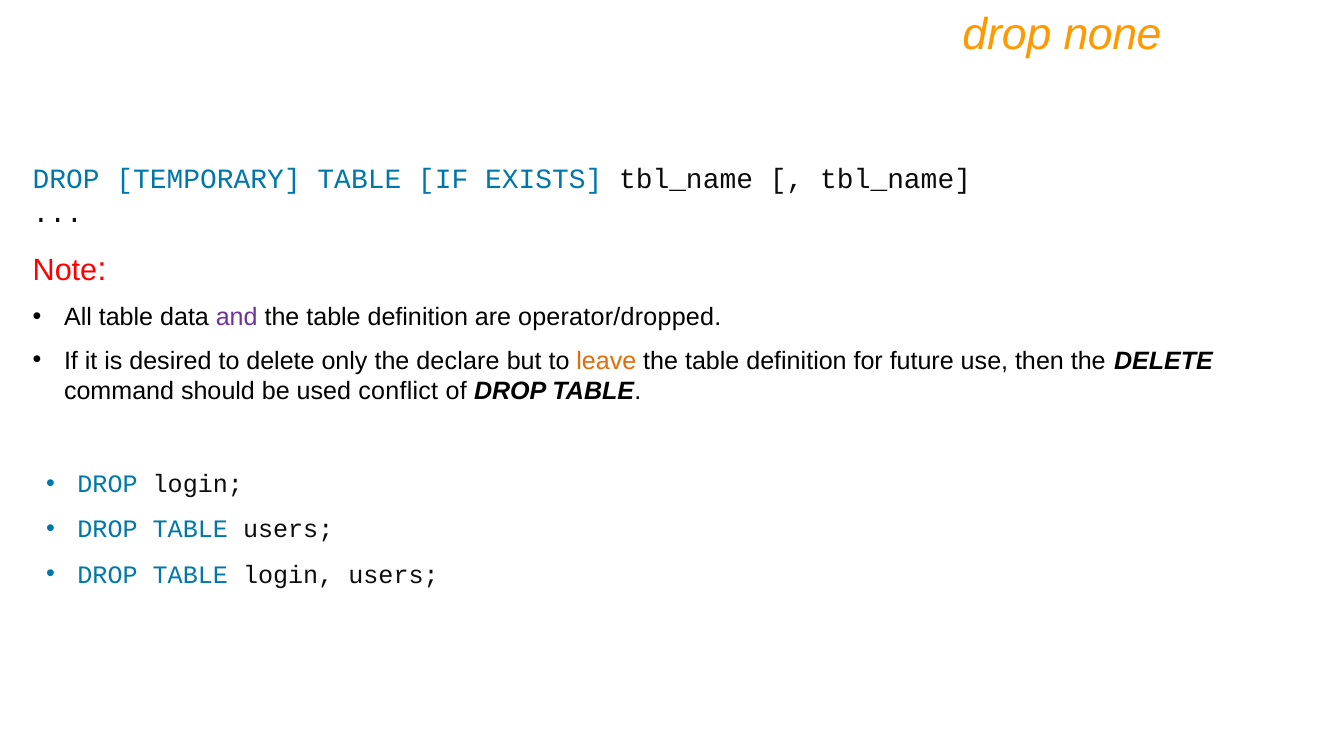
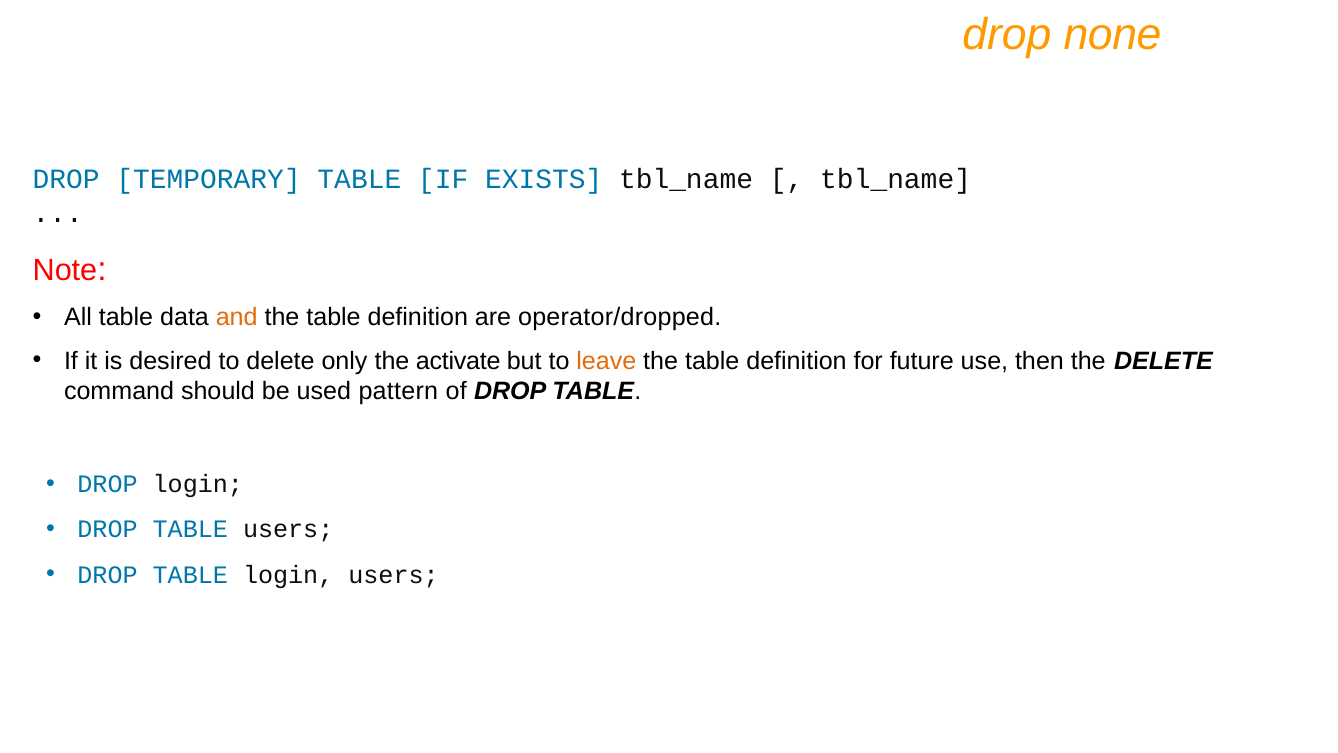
and colour: purple -> orange
declare: declare -> activate
conflict: conflict -> pattern
